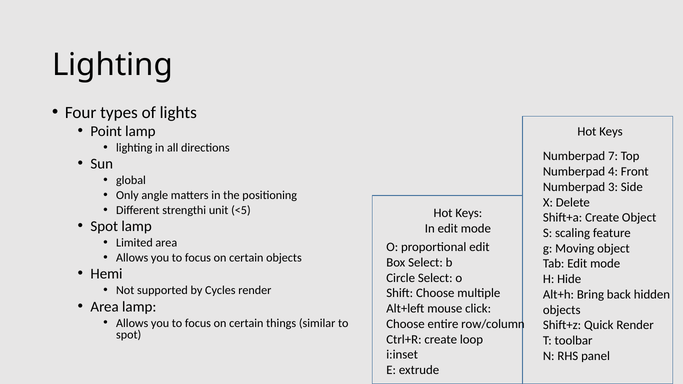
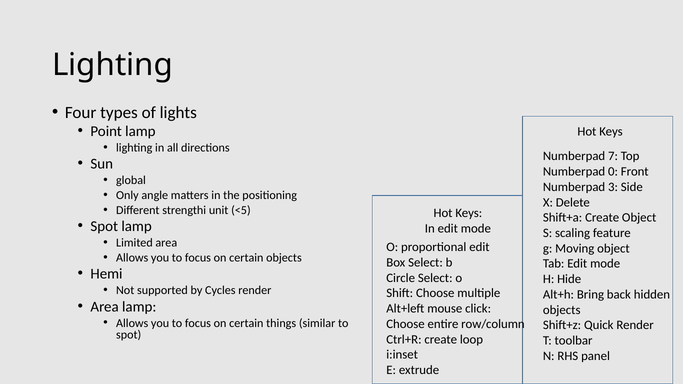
4: 4 -> 0
